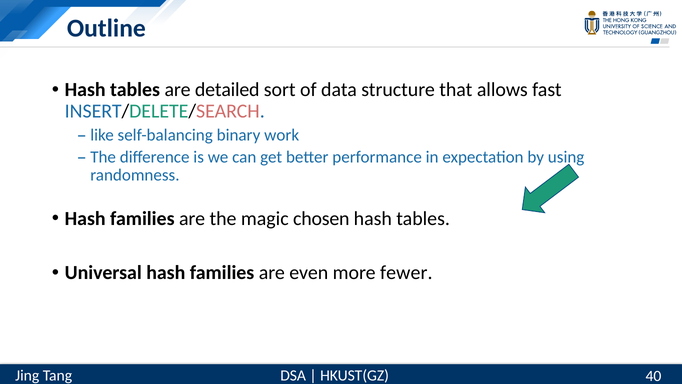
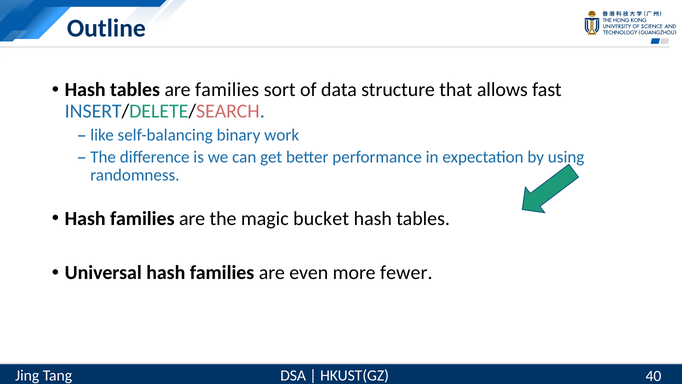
are detailed: detailed -> families
chosen: chosen -> bucket
